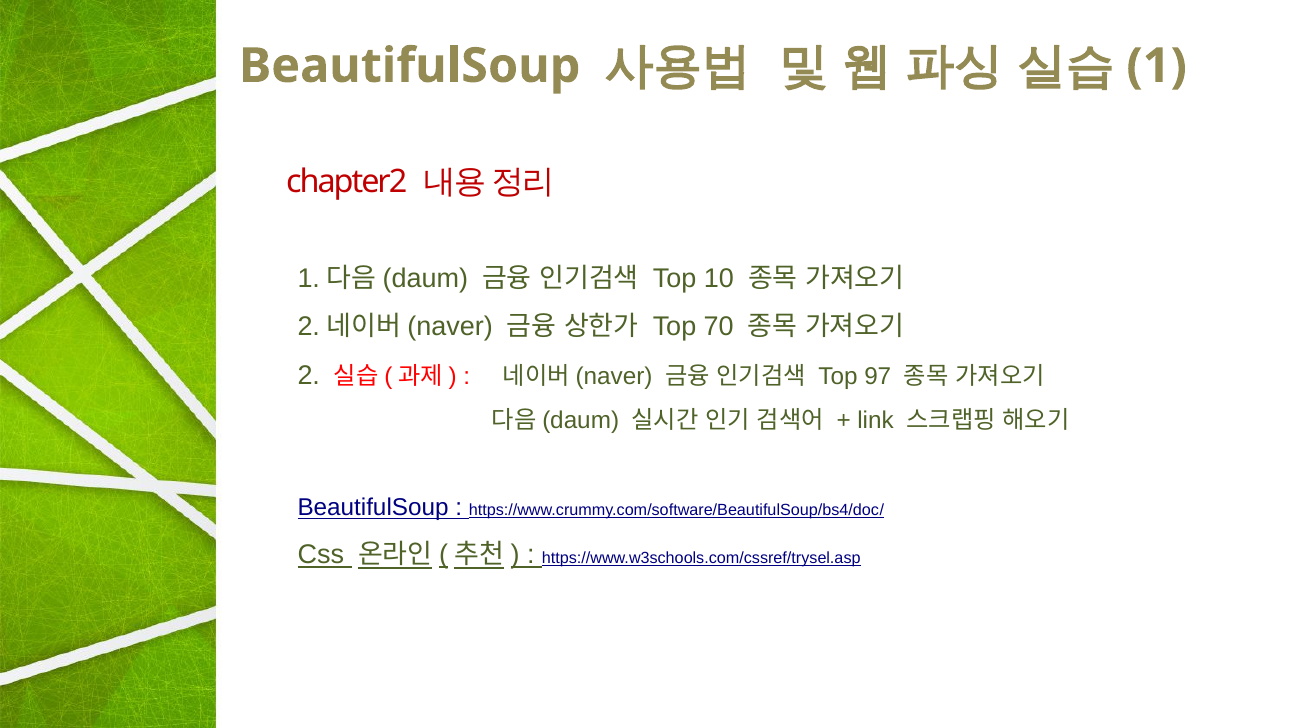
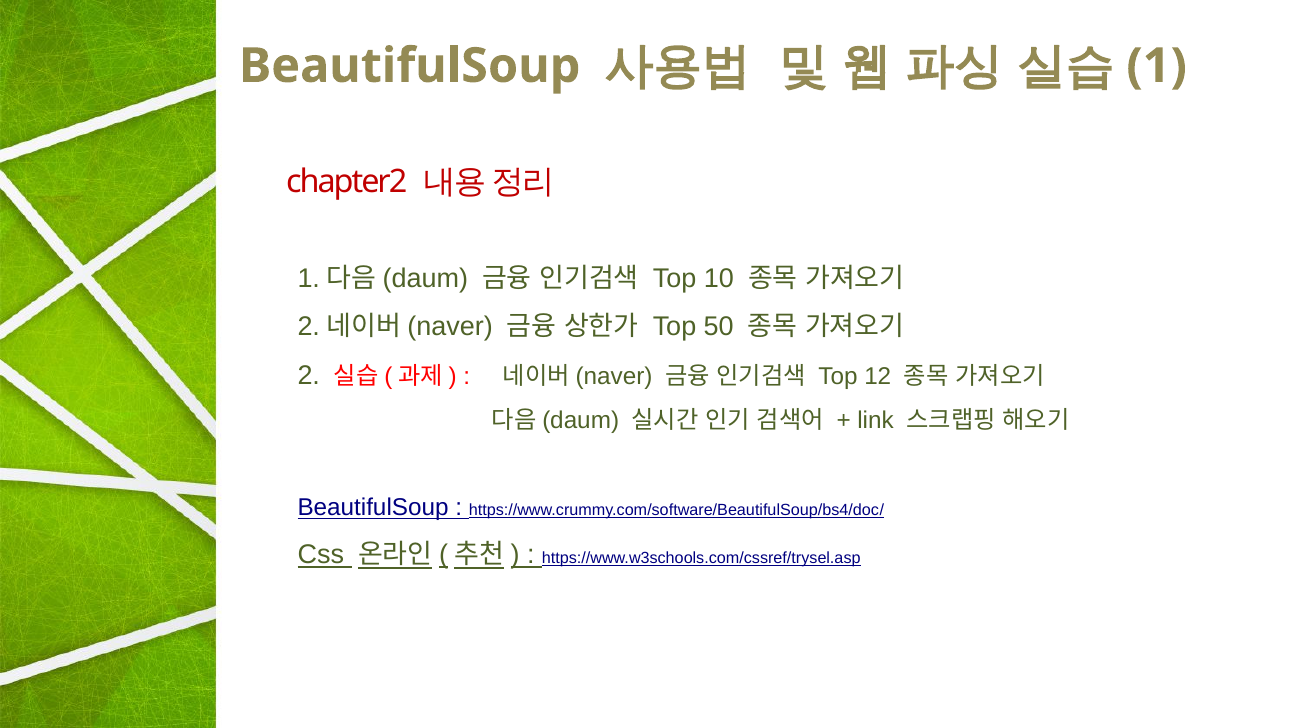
70: 70 -> 50
97: 97 -> 12
